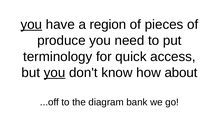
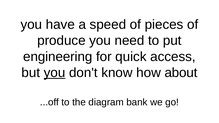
you at (31, 25) underline: present -> none
region: region -> speed
terminology: terminology -> engineering
